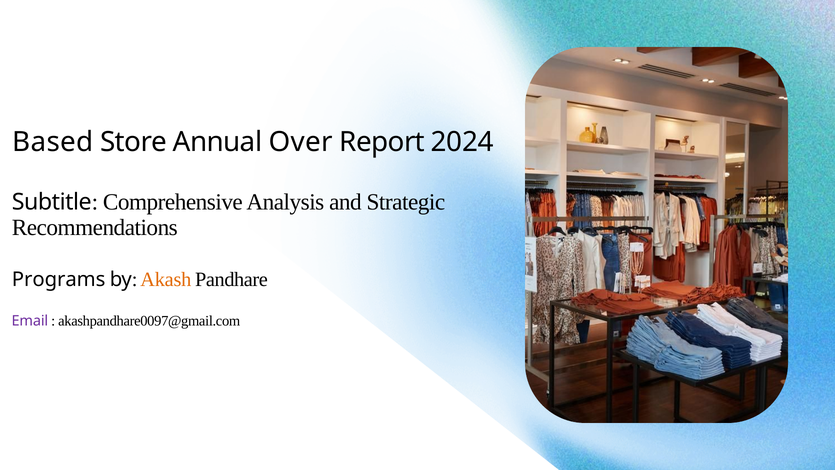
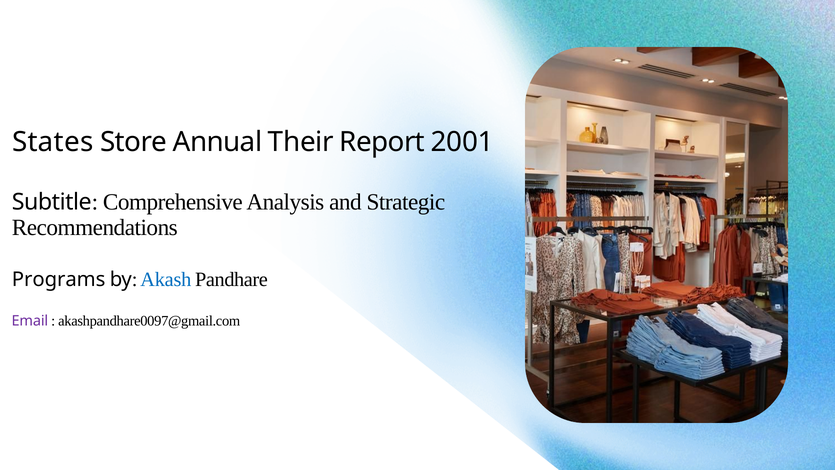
Based: Based -> States
Over: Over -> Their
2024: 2024 -> 2001
Akash colour: orange -> blue
